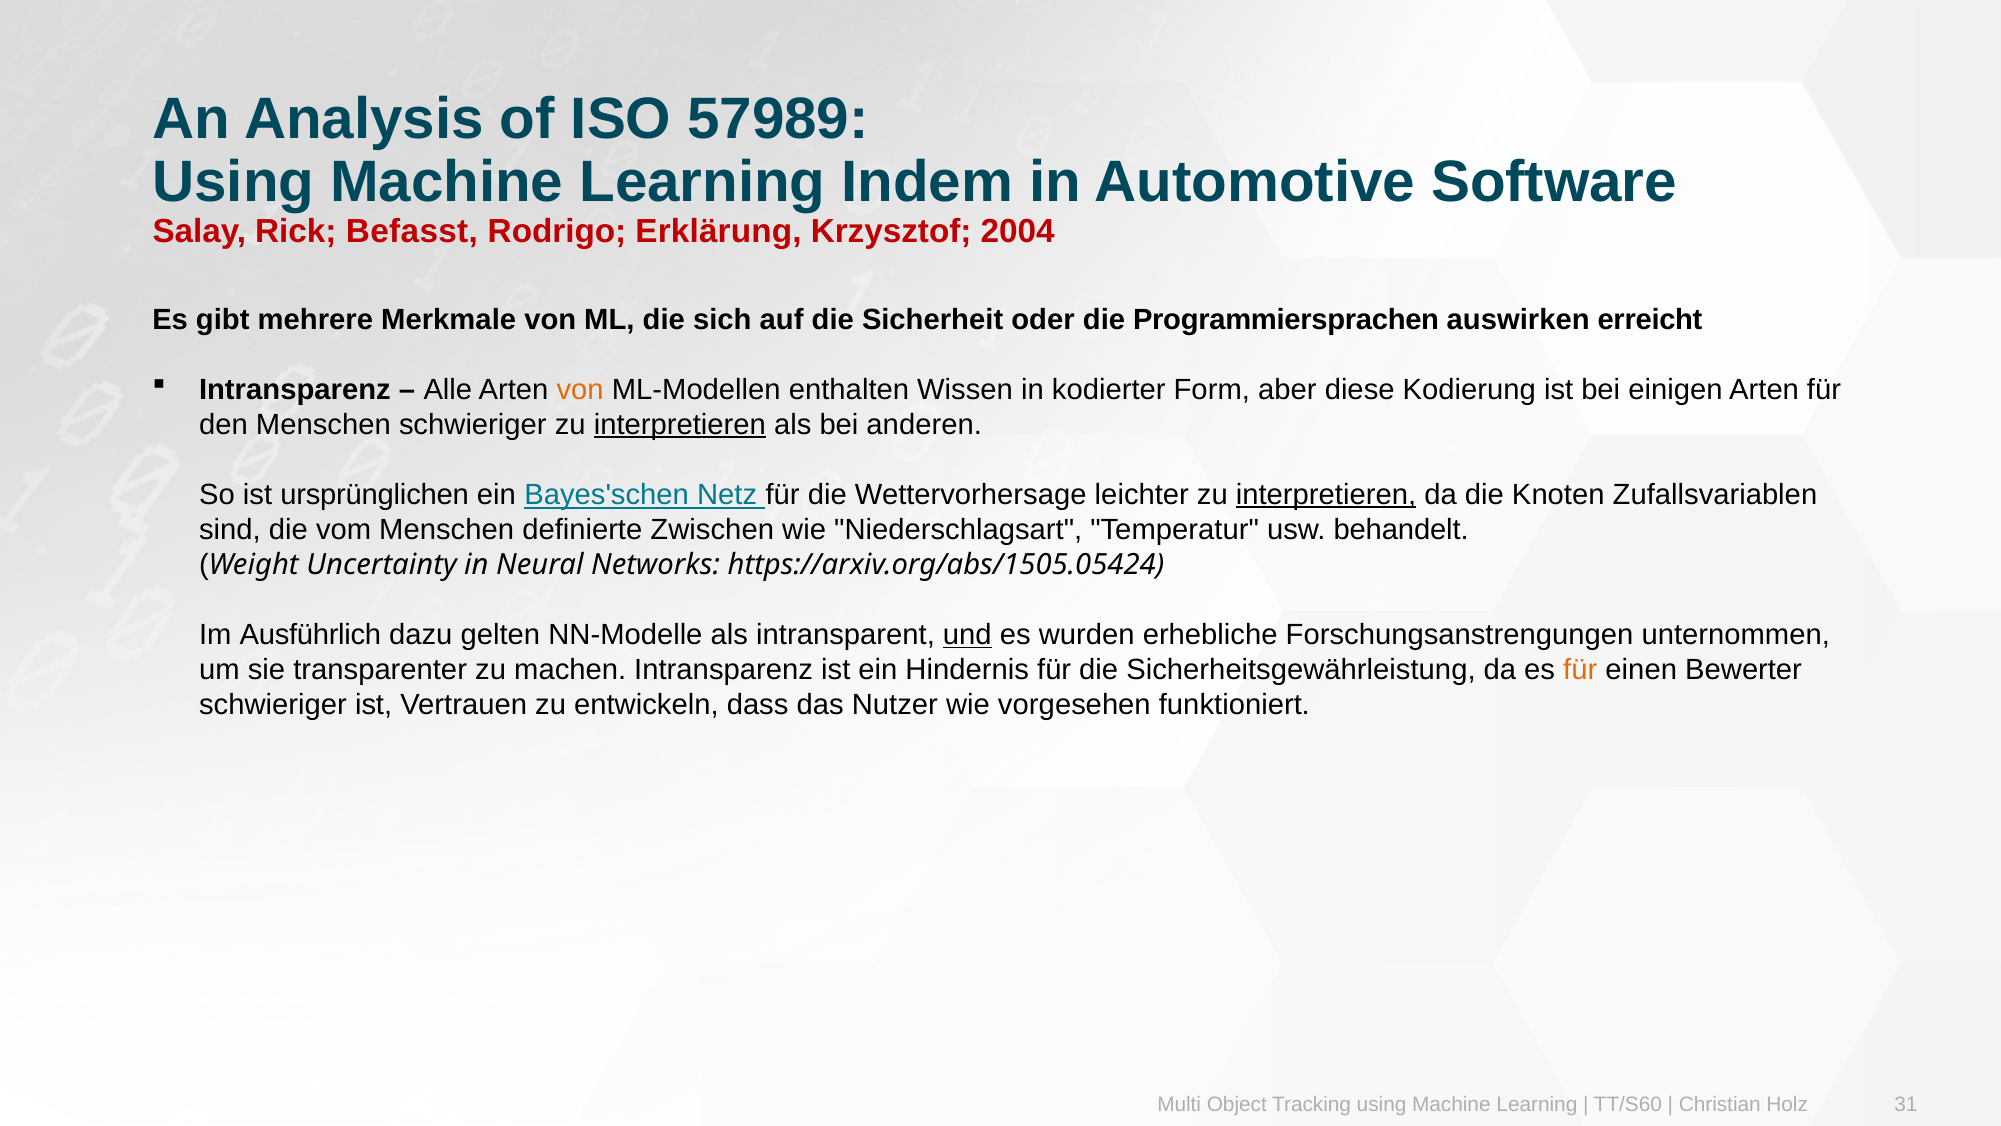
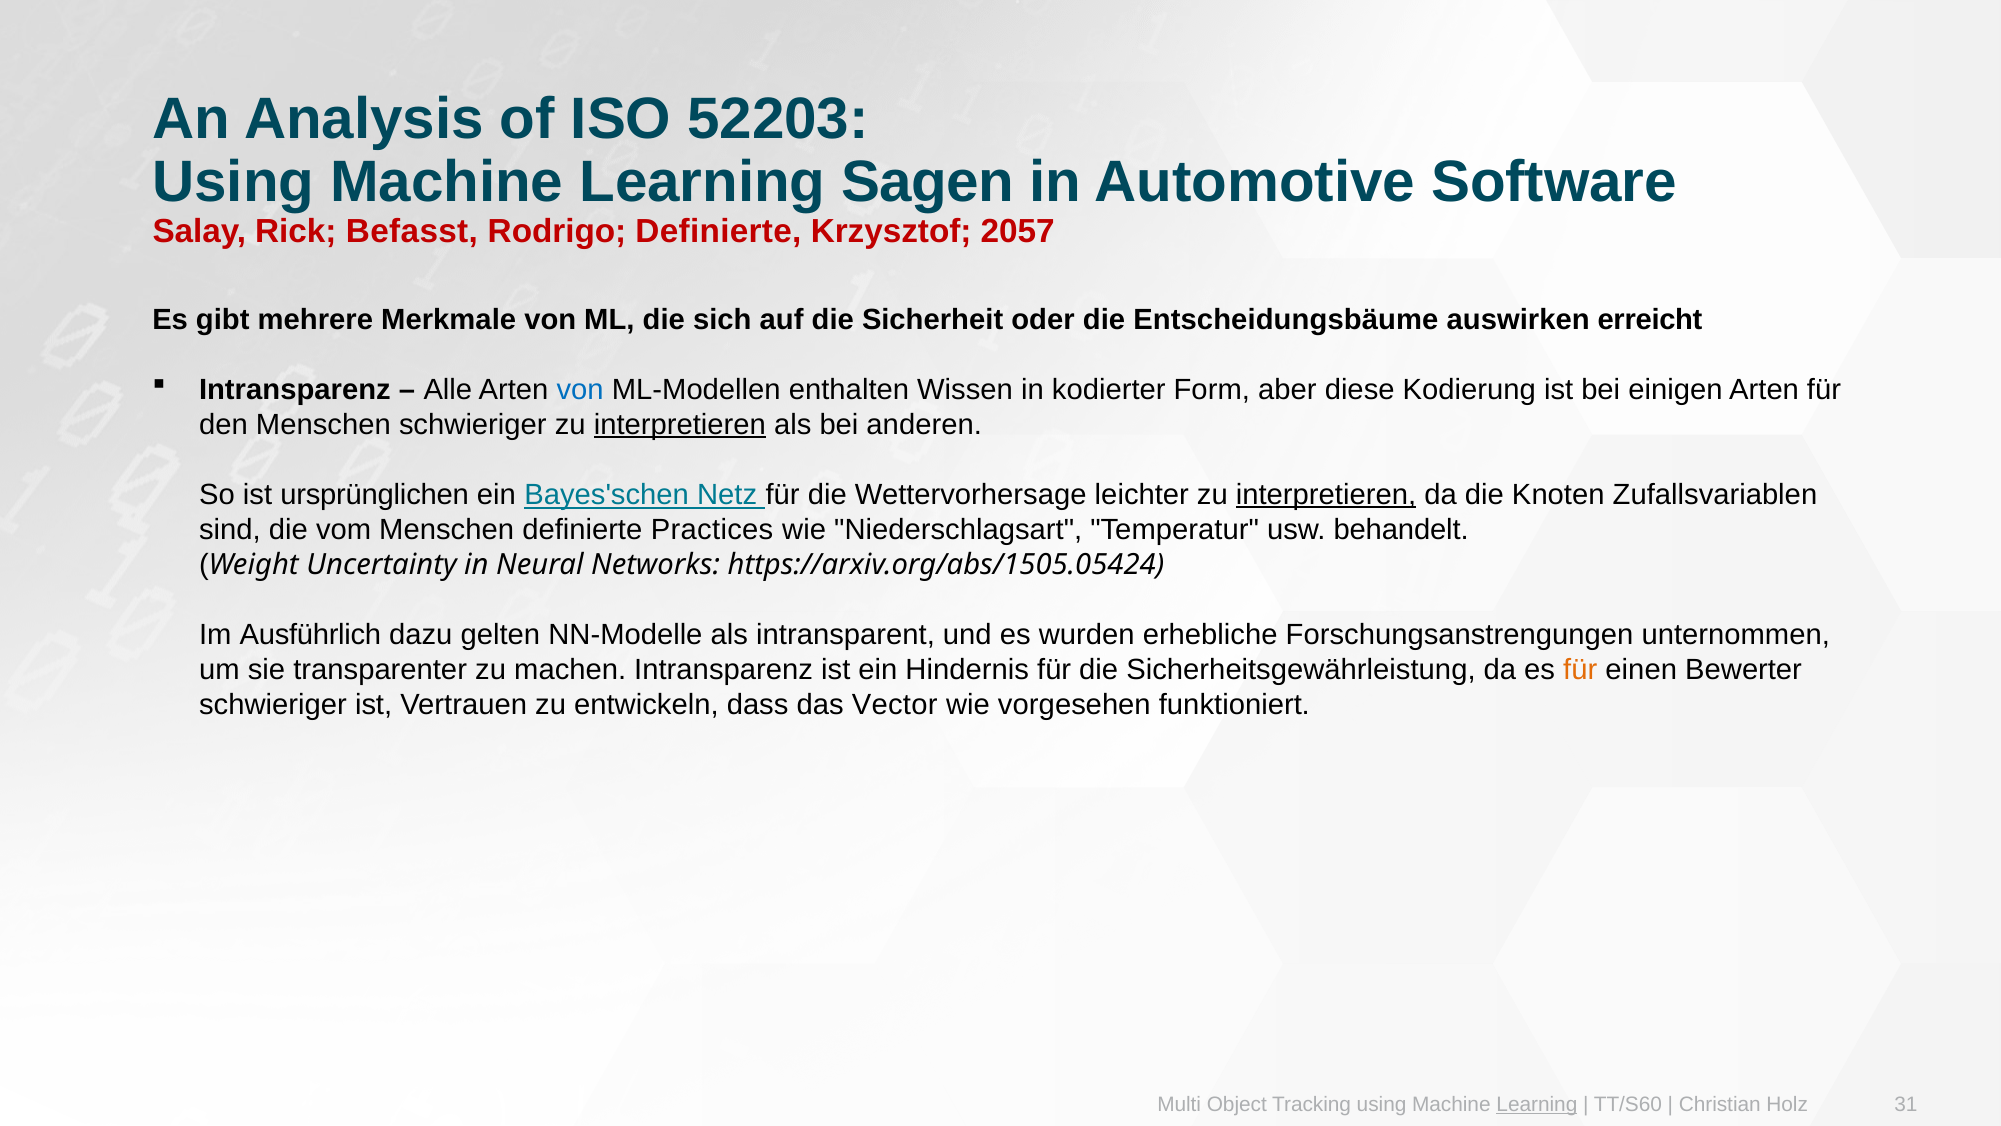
57989: 57989 -> 52203
Indem: Indem -> Sagen
Rodrigo Erklärung: Erklärung -> Definierte
2004: 2004 -> 2057
Programmiersprachen: Programmiersprachen -> Entscheidungsbäume
von at (580, 389) colour: orange -> blue
Zwischen: Zwischen -> Practices
und underline: present -> none
Nutzer: Nutzer -> Vector
Learning at (1537, 1104) underline: none -> present
